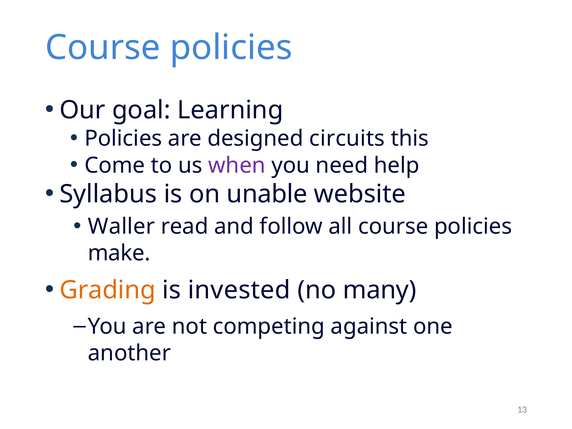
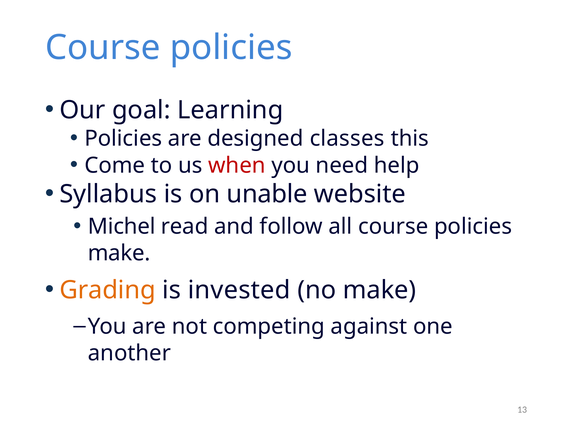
circuits: circuits -> classes
when colour: purple -> red
Waller: Waller -> Michel
no many: many -> make
